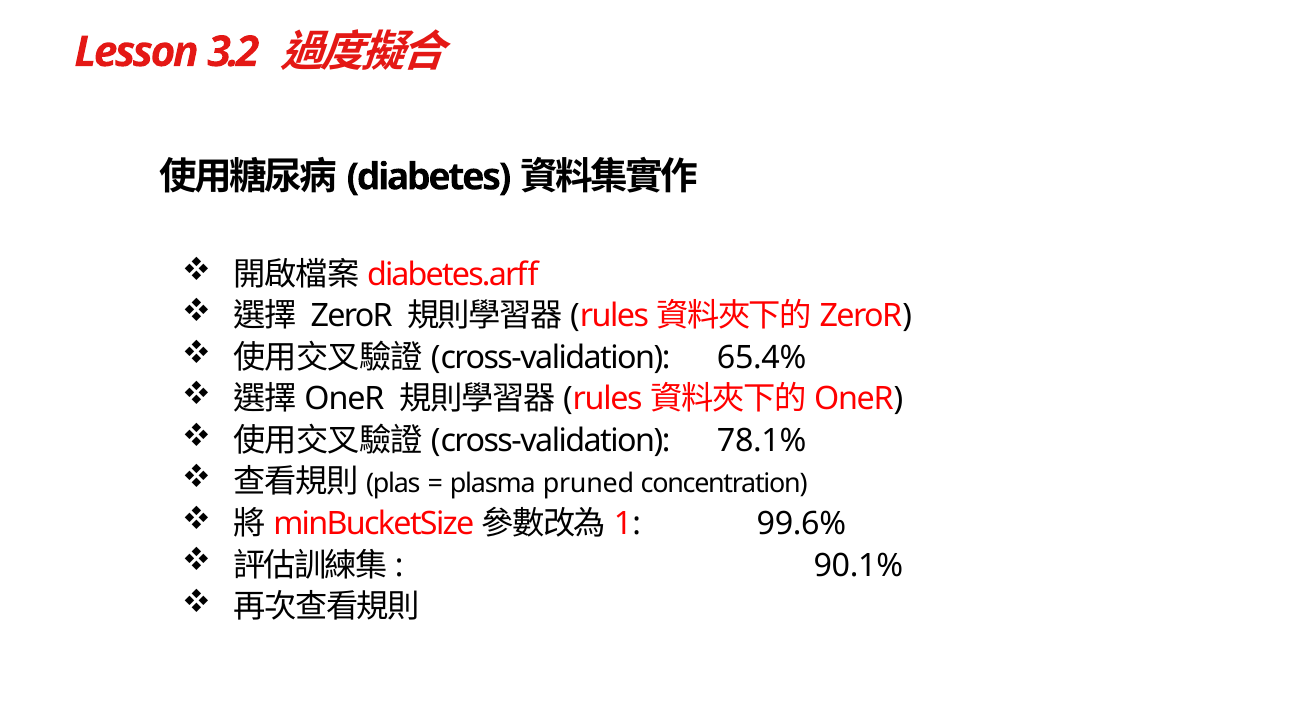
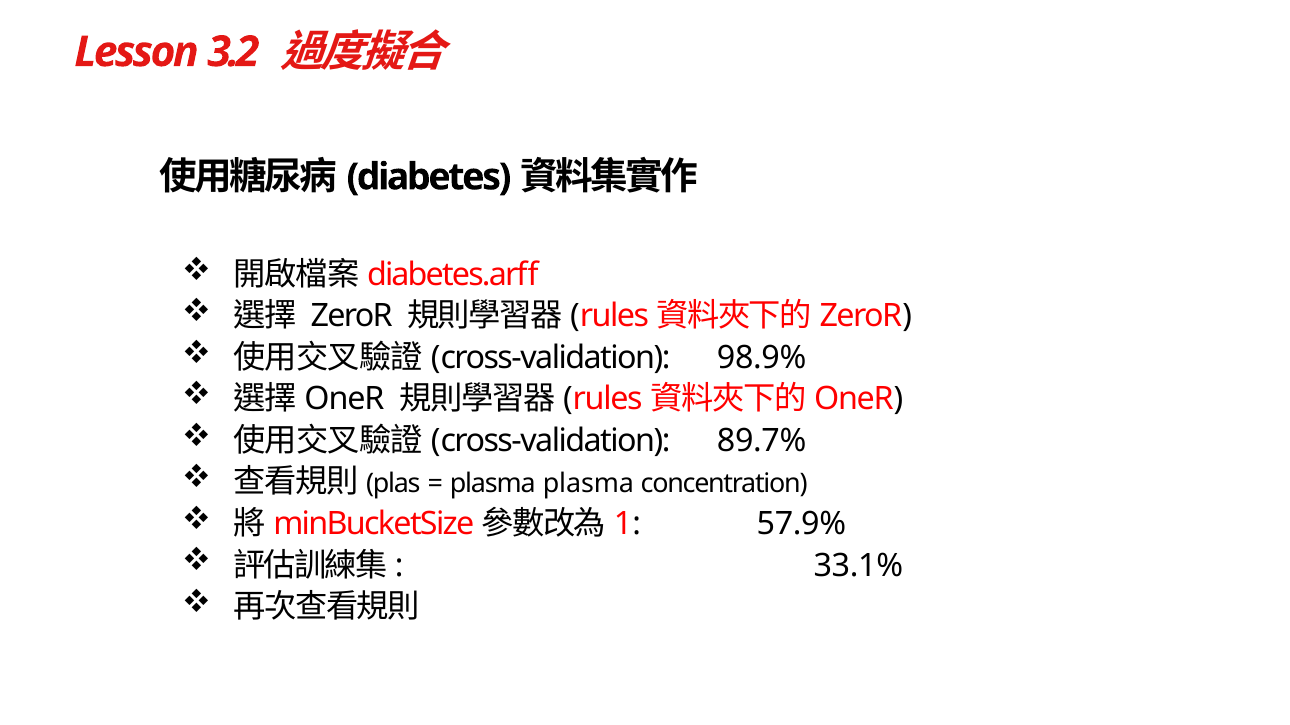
65.4%: 65.4% -> 98.9%
78.1%: 78.1% -> 89.7%
plasma pruned: pruned -> plasma
99.6%: 99.6% -> 57.9%
90.1%: 90.1% -> 33.1%
